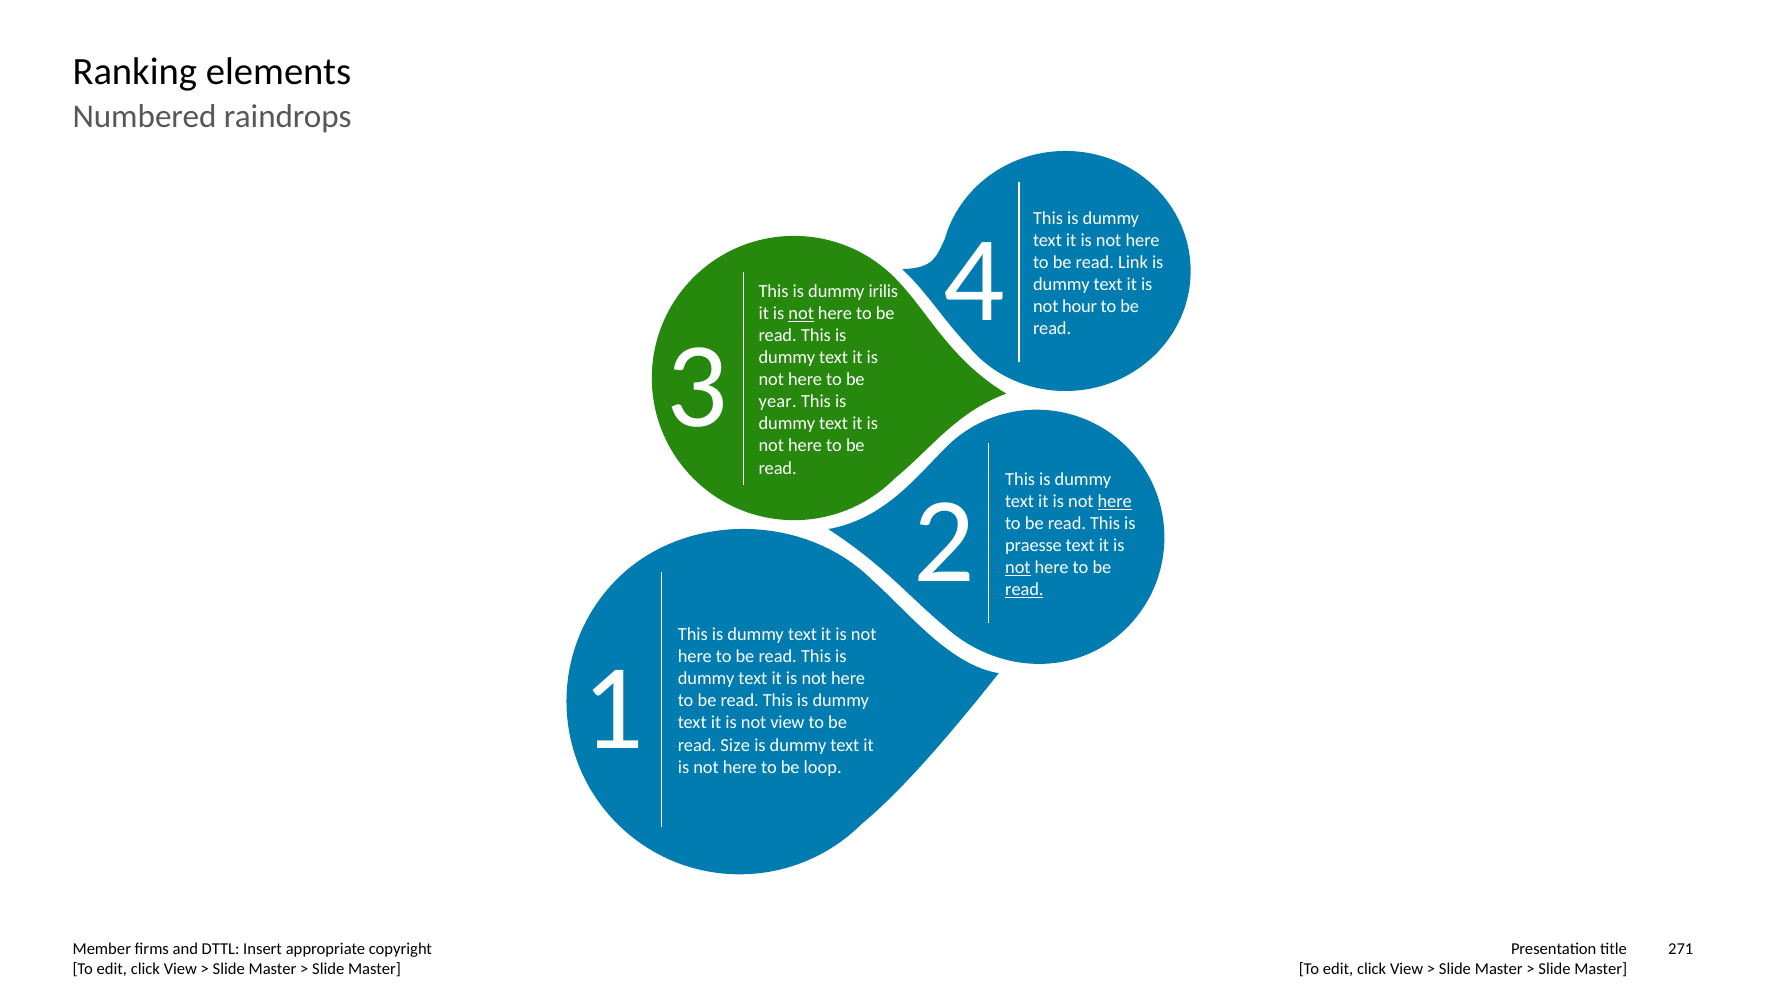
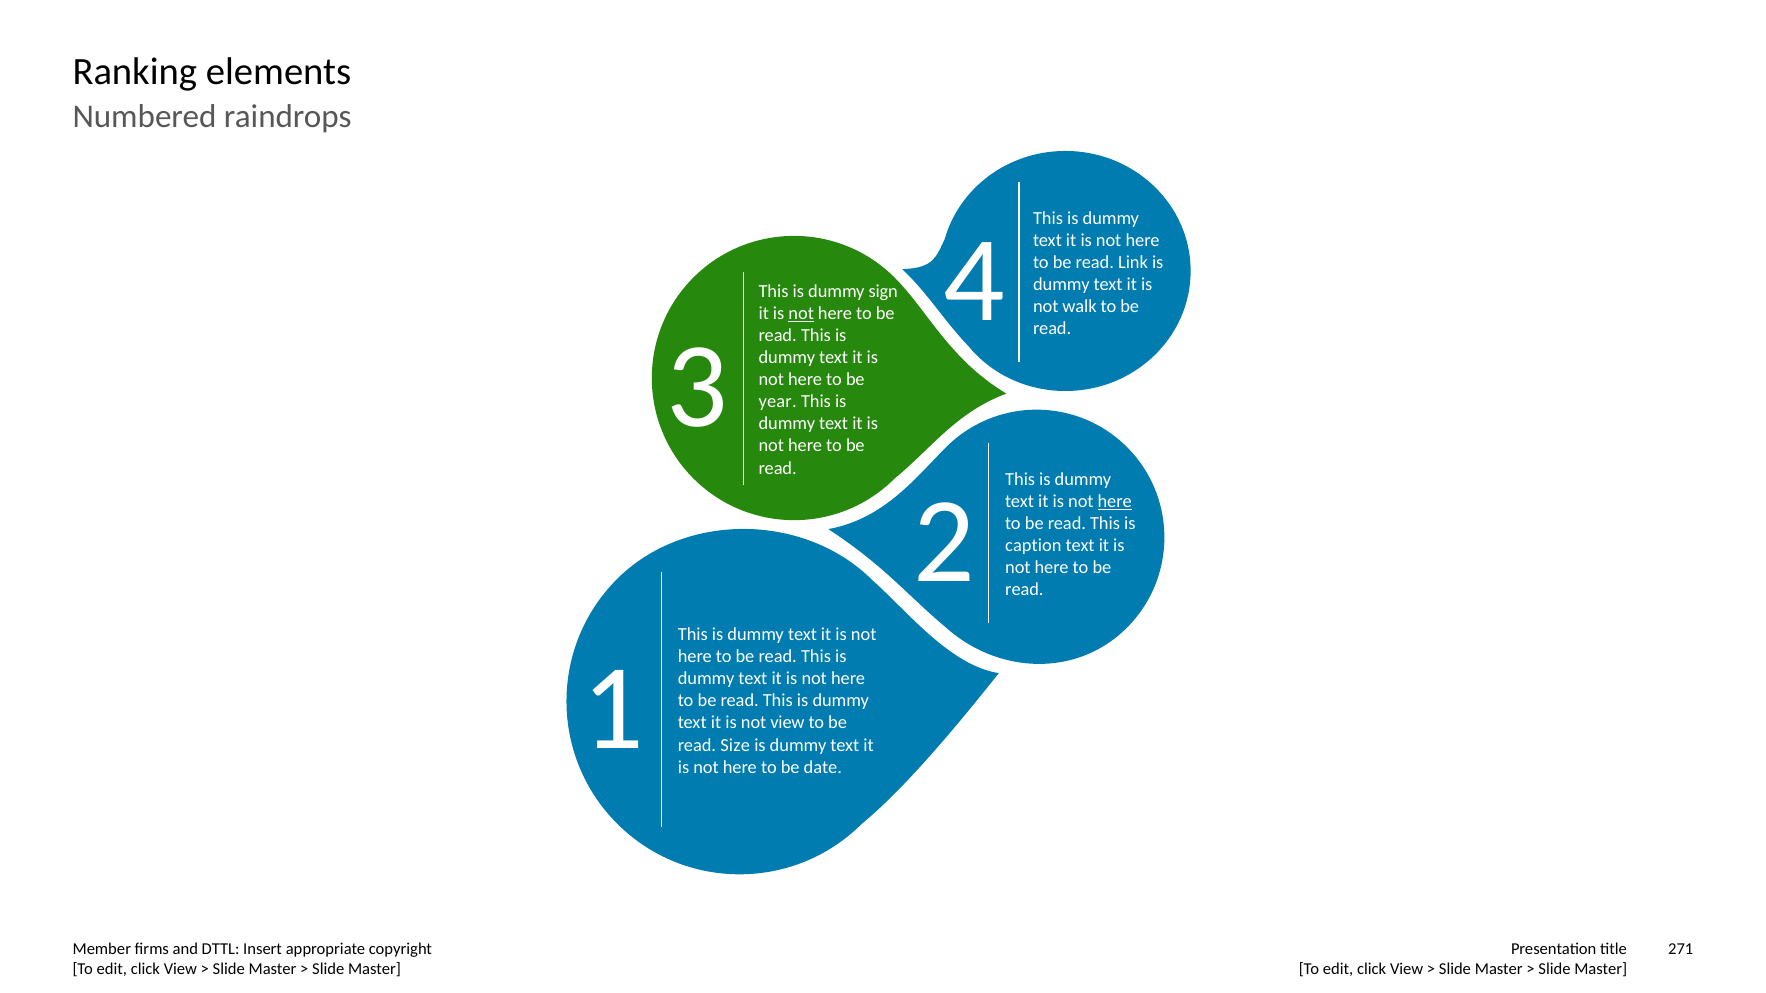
irilis: irilis -> sign
hour: hour -> walk
praesse: praesse -> caption
not at (1018, 568) underline: present -> none
read at (1024, 590) underline: present -> none
loop: loop -> date
